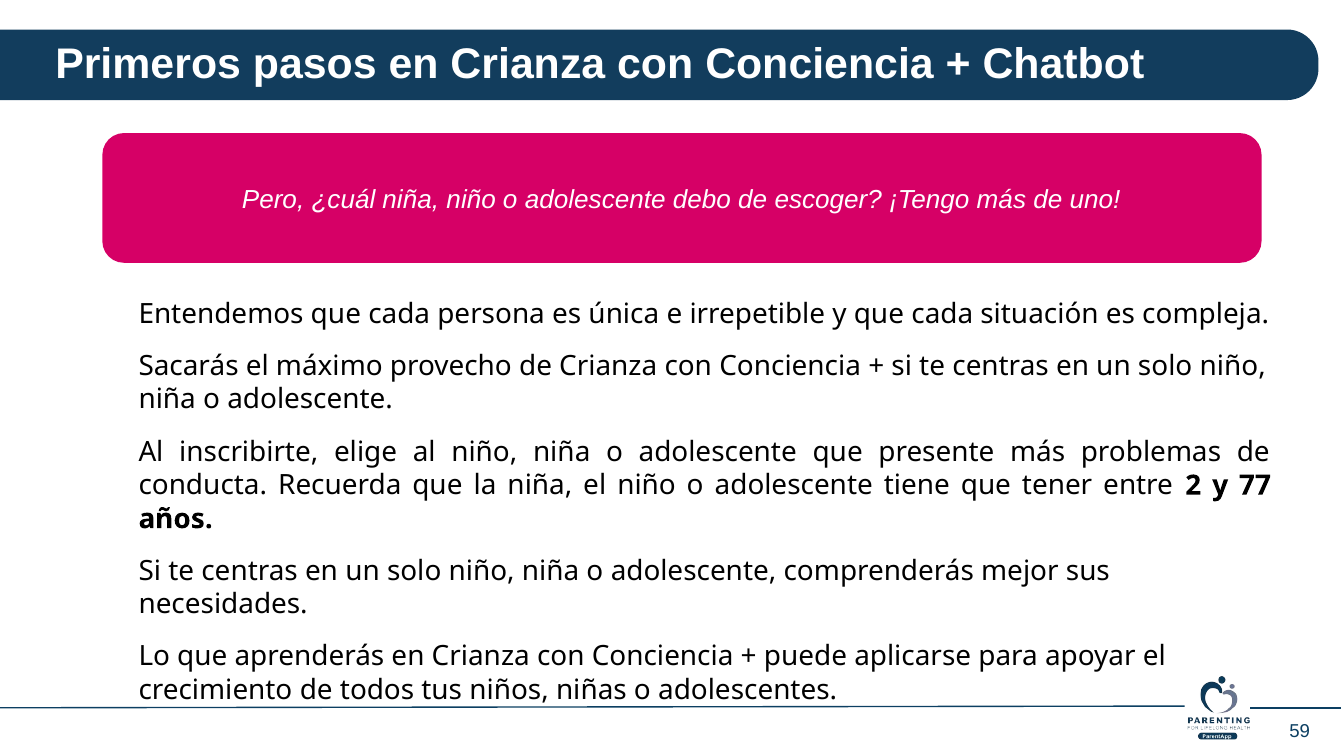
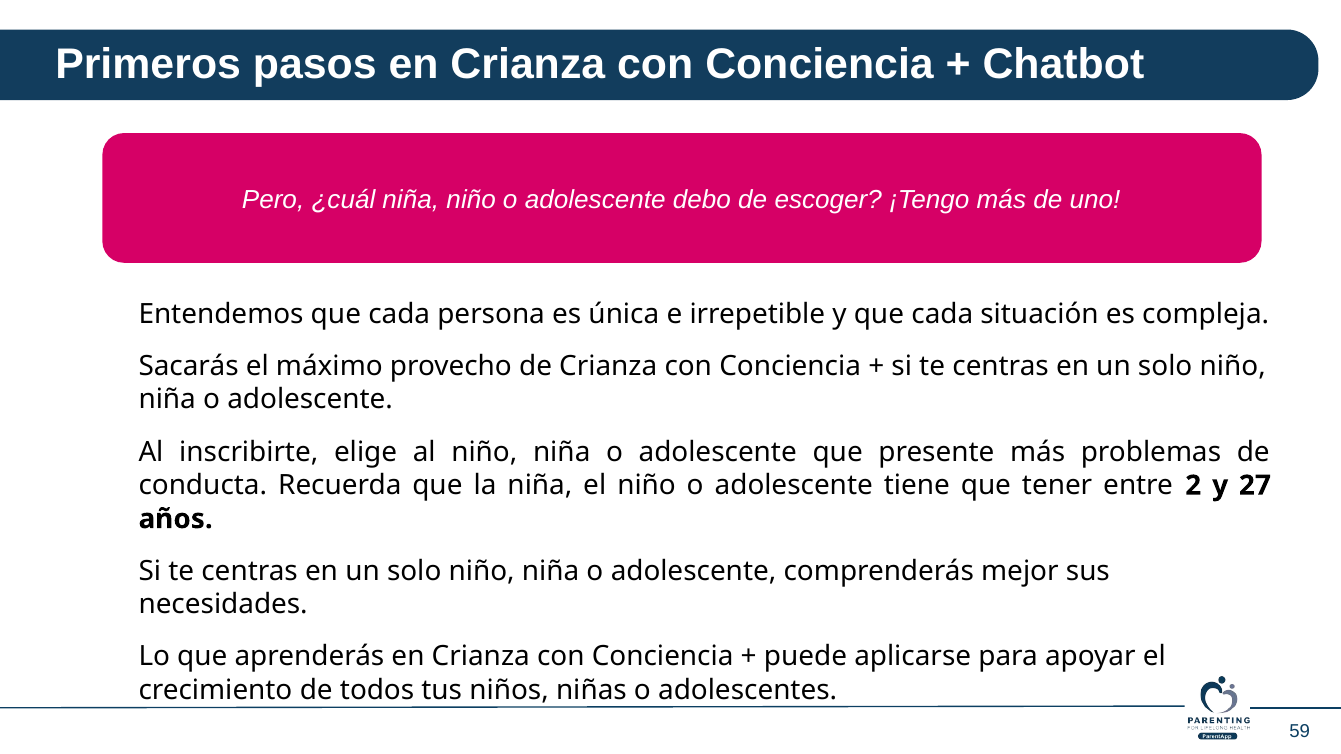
77: 77 -> 27
